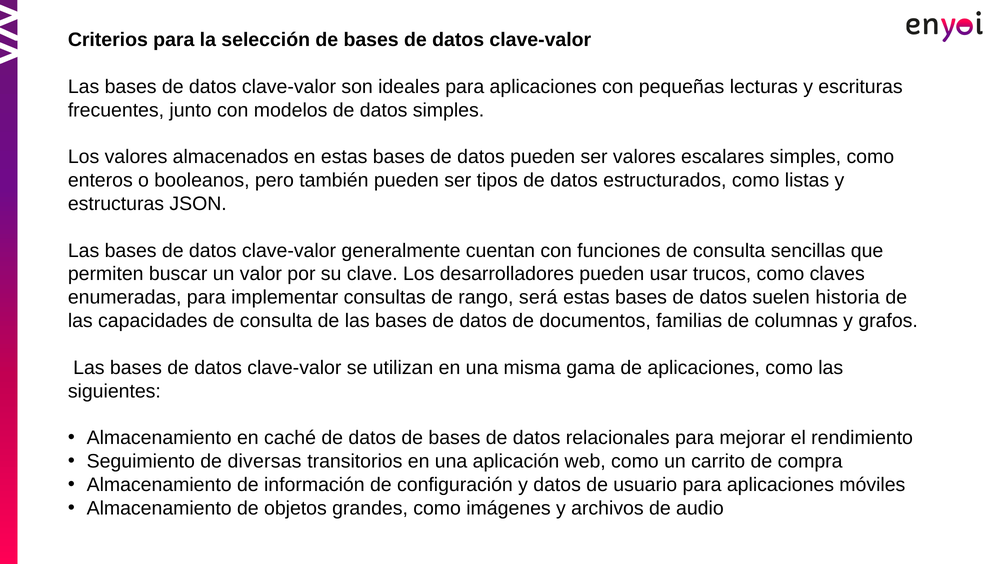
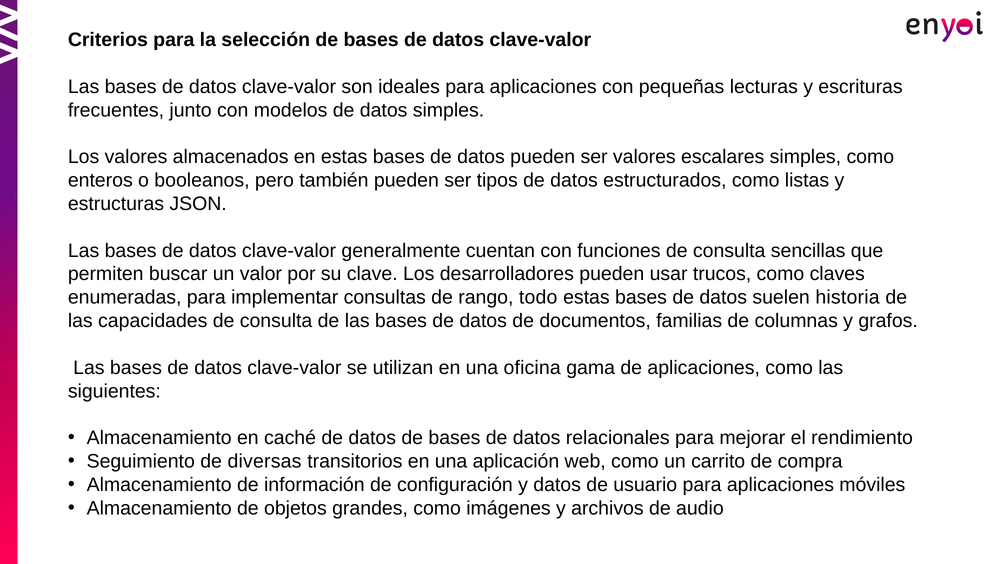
será: será -> todo
misma: misma -> oficina
